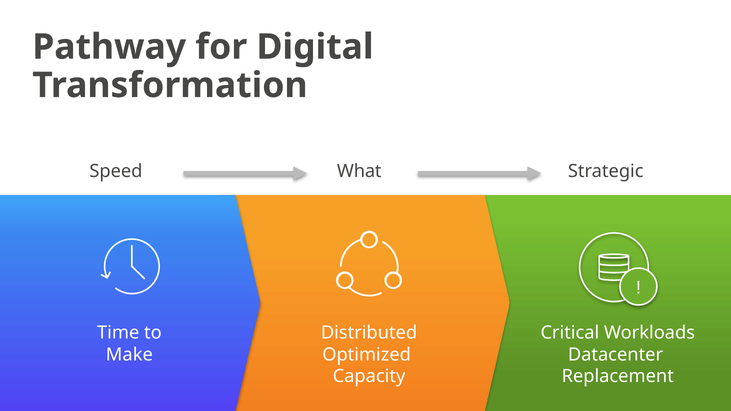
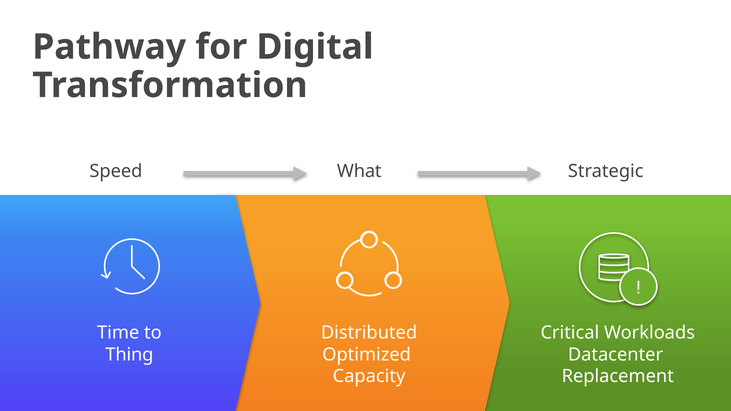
Make: Make -> Thing
